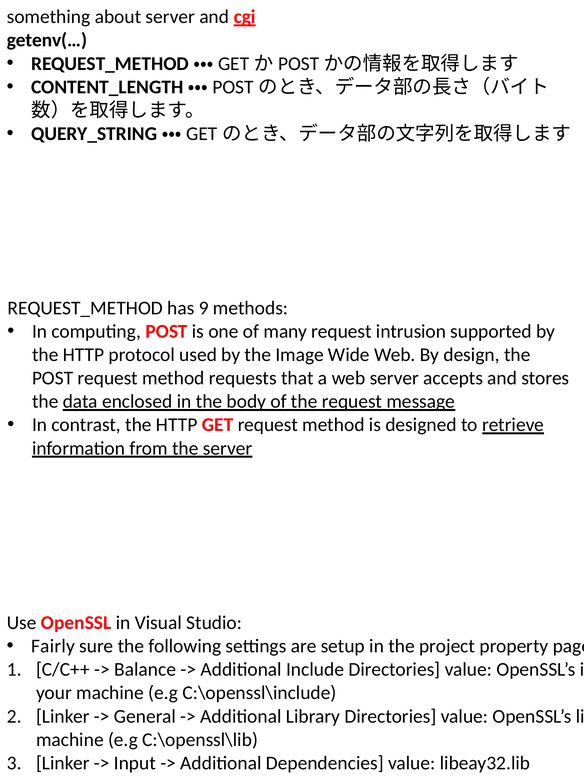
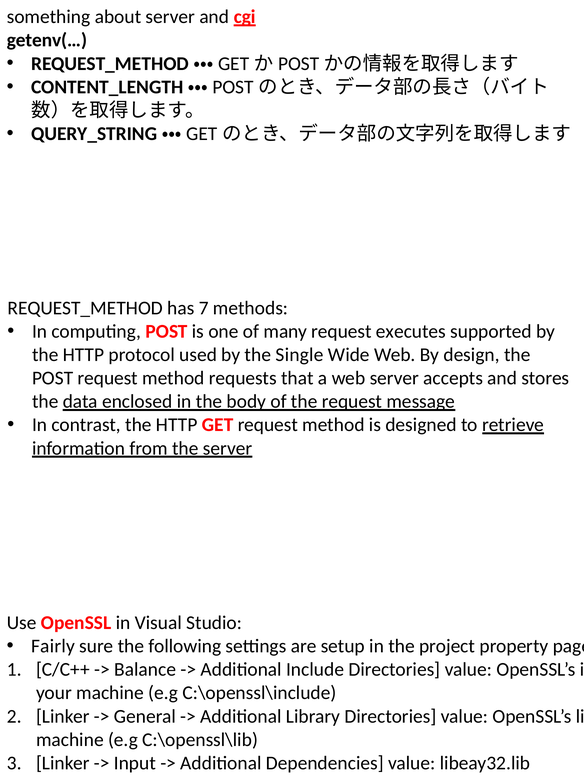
9: 9 -> 7
intrusion: intrusion -> executes
Image: Image -> Single
